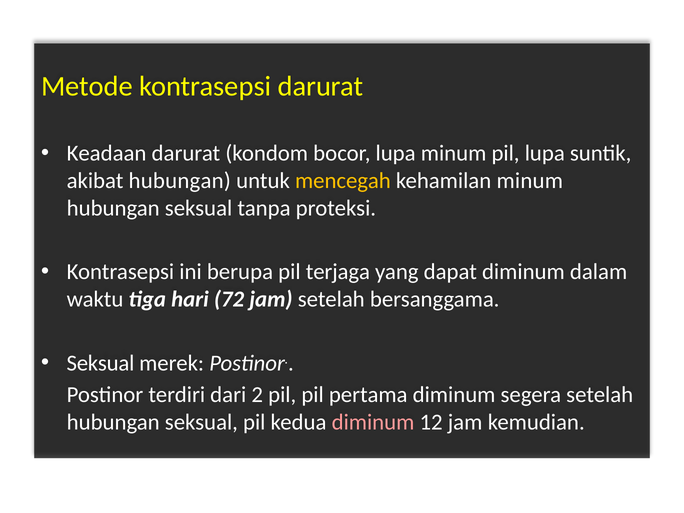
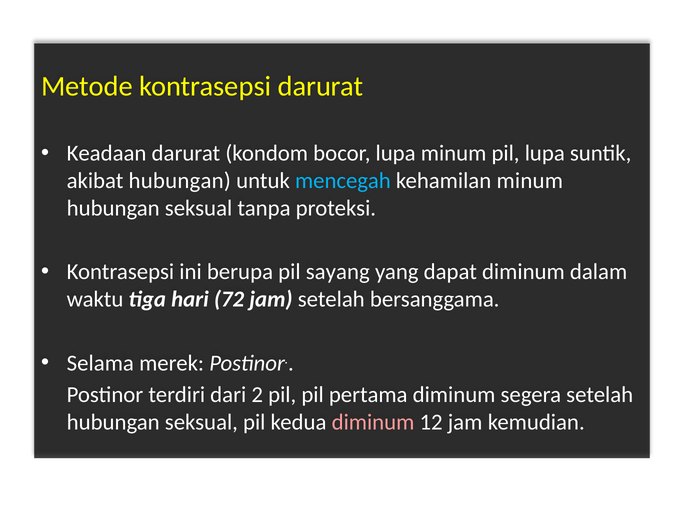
mencegah colour: yellow -> light blue
terjaga: terjaga -> sayang
Seksual at (100, 363): Seksual -> Selama
